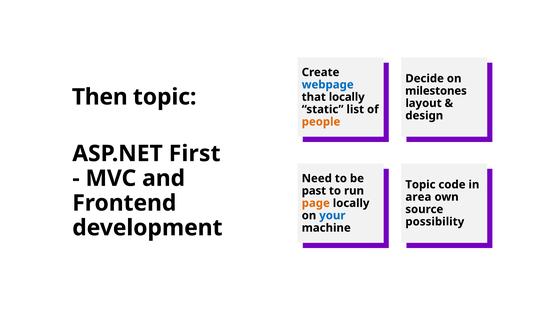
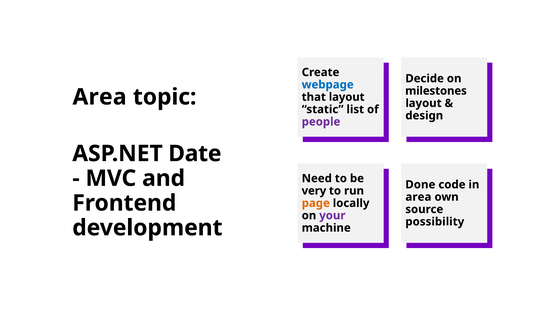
Then at (100, 97): Then -> Area
that locally: locally -> layout
people colour: orange -> purple
First: First -> Date
Topic at (420, 184): Topic -> Done
past: past -> very
your colour: blue -> purple
